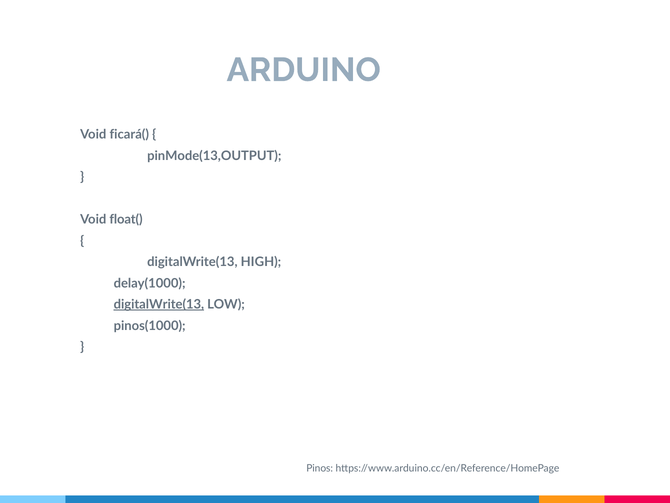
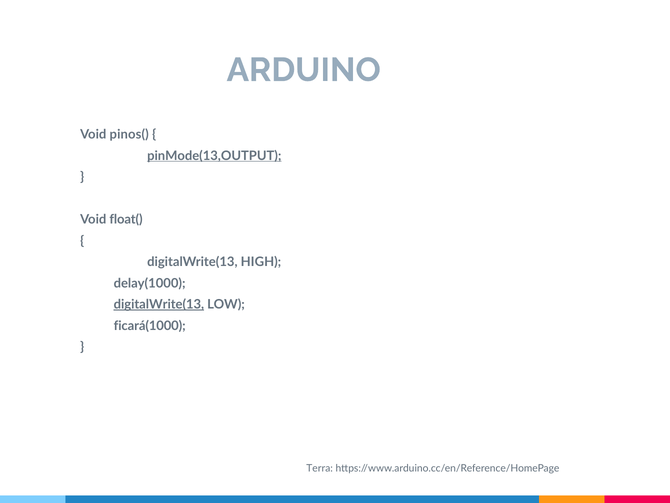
ficará(: ficará( -> pinos(
pinMode(13,OUTPUT underline: none -> present
pinos(1000: pinos(1000 -> ficará(1000
Pinos: Pinos -> Terra
